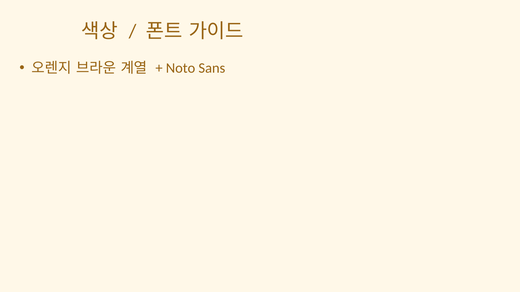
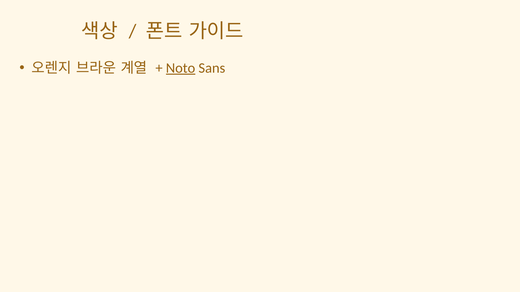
Noto underline: none -> present
